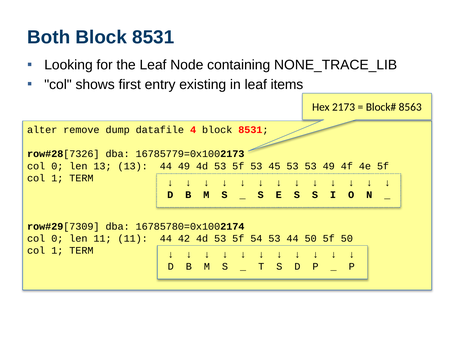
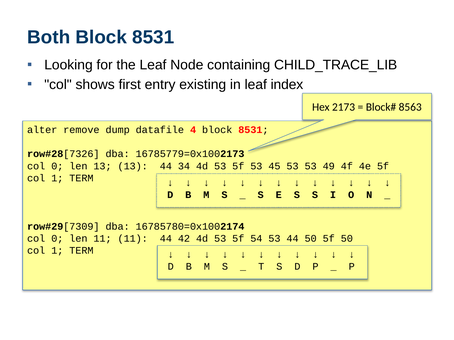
NONE_TRACE_LIB: NONE_TRACE_LIB -> CHILD_TRACE_LIB
items: items -> index
44 49: 49 -> 34
